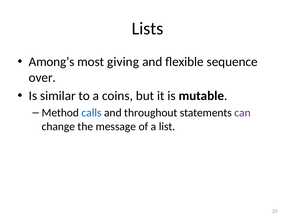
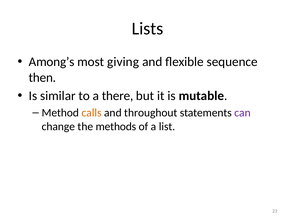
over: over -> then
coins: coins -> there
calls colour: blue -> orange
message: message -> methods
